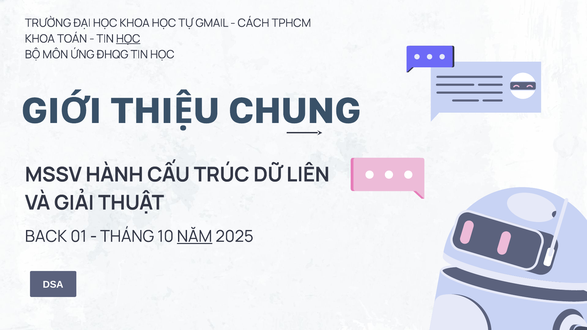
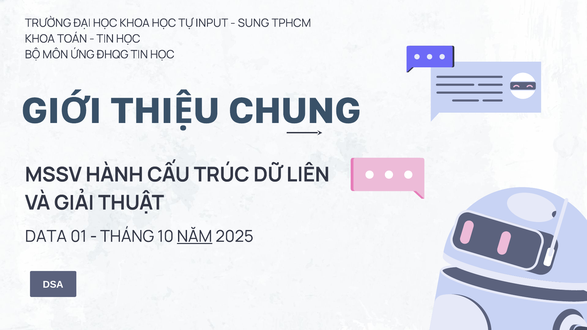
GMAIL: GMAIL -> INPUT
CÁCH: CÁCH -> SUNG
HỌC at (128, 39) underline: present -> none
BACK: BACK -> DATA
